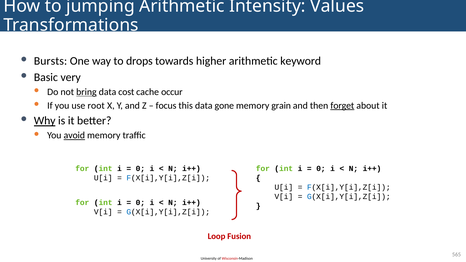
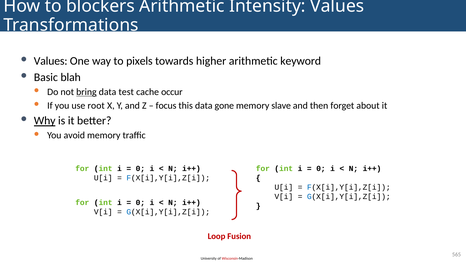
jumping: jumping -> blockers
Bursts at (51, 61): Bursts -> Values
drops: drops -> pixels
very: very -> blah
cost: cost -> test
grain: grain -> slave
forget underline: present -> none
avoid underline: present -> none
